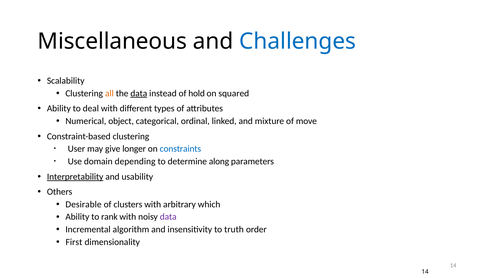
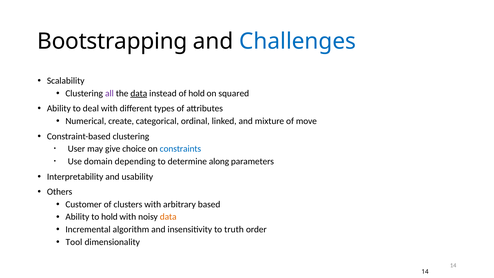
Miscellaneous: Miscellaneous -> Bootstrapping
all colour: orange -> purple
object: object -> create
longer: longer -> choice
Interpretability underline: present -> none
Desirable: Desirable -> Customer
which: which -> based
to rank: rank -> hold
data at (168, 217) colour: purple -> orange
First: First -> Tool
